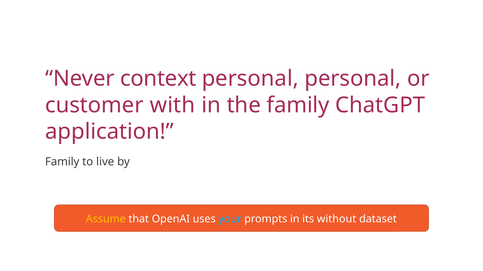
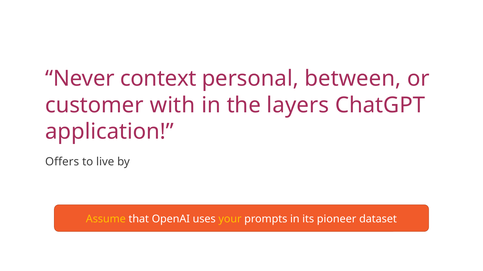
personal personal: personal -> between
the family: family -> layers
Family at (62, 162): Family -> Offers
your colour: light blue -> yellow
without: without -> pioneer
